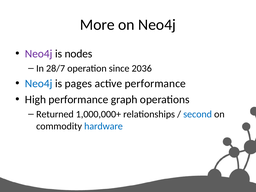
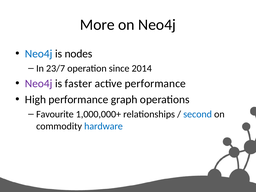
Neo4j at (39, 54) colour: purple -> blue
28/7: 28/7 -> 23/7
2036: 2036 -> 2014
Neo4j at (39, 84) colour: blue -> purple
pages: pages -> faster
Returned: Returned -> Favourite
